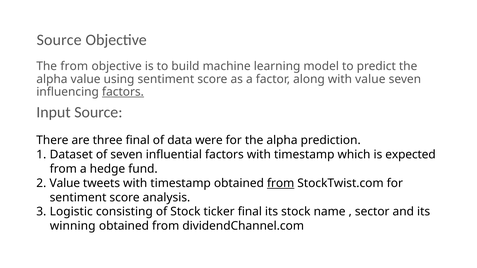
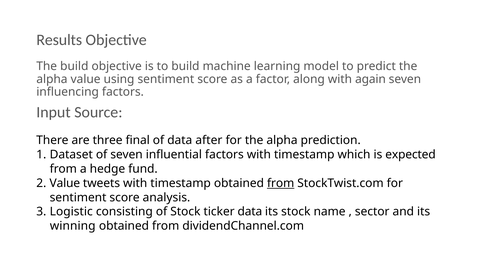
Source at (59, 40): Source -> Results
The from: from -> build
with value: value -> again
factors at (123, 92) underline: present -> none
were: were -> after
ticker final: final -> data
